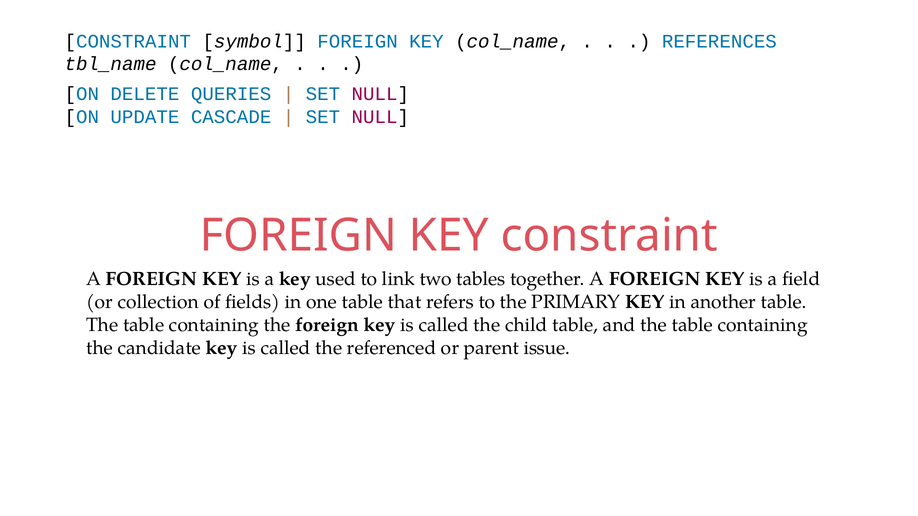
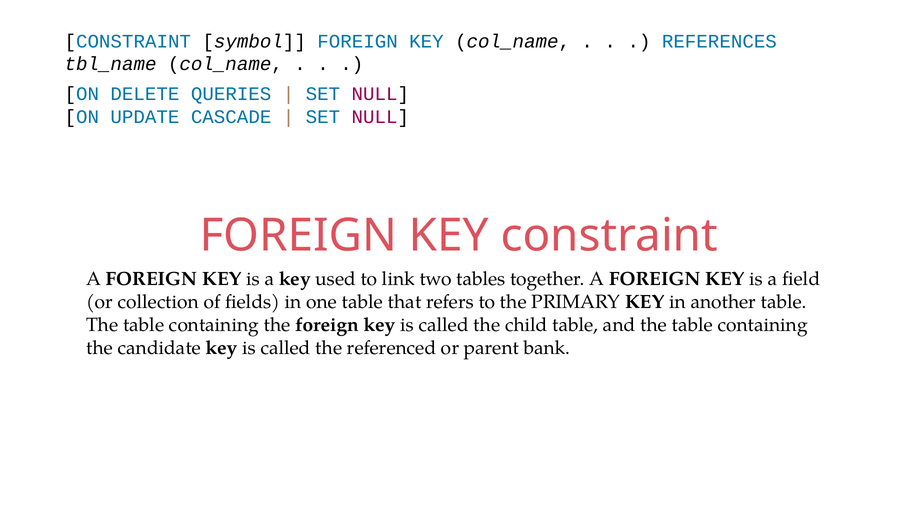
issue: issue -> bank
